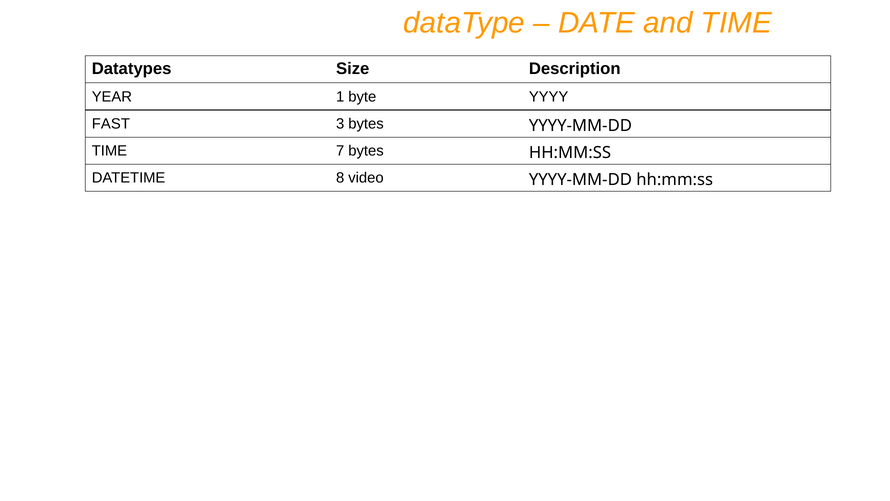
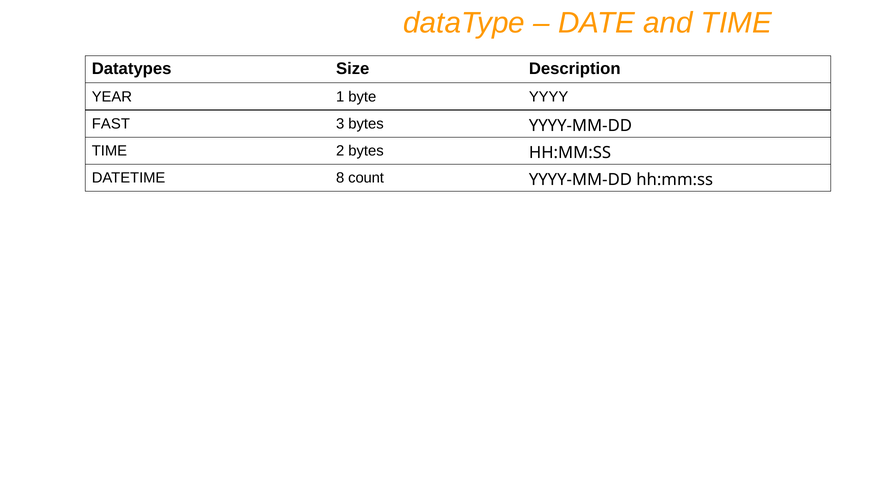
7: 7 -> 2
video: video -> count
